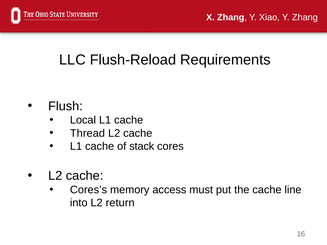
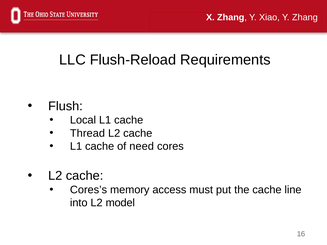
stack: stack -> need
return: return -> model
